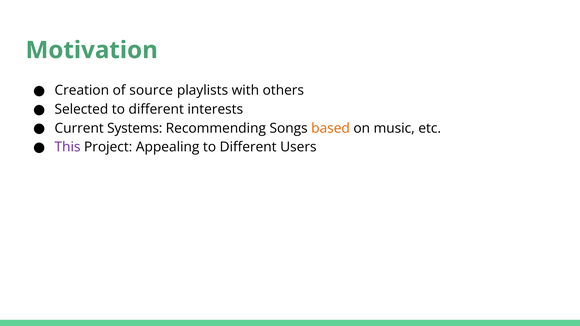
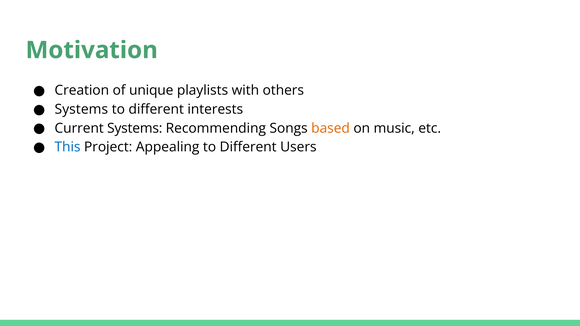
source: source -> unique
Selected at (81, 109): Selected -> Systems
This colour: purple -> blue
